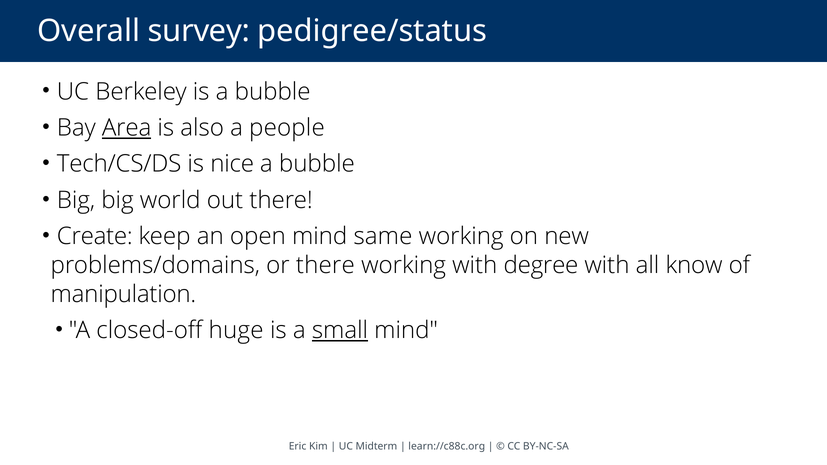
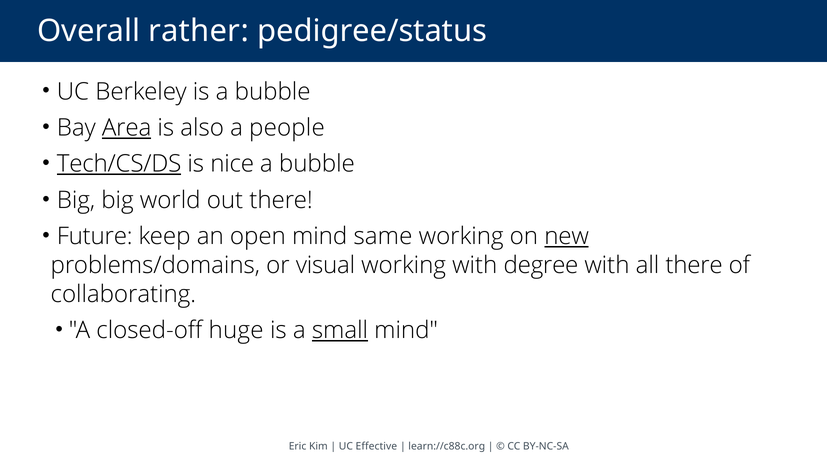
survey: survey -> rather
Tech/CS/DS underline: none -> present
Create: Create -> Future
new underline: none -> present
or there: there -> visual
all know: know -> there
manipulation: manipulation -> collaborating
Midterm: Midterm -> Effective
